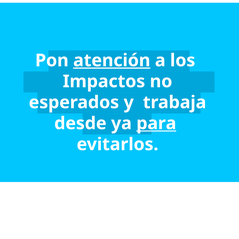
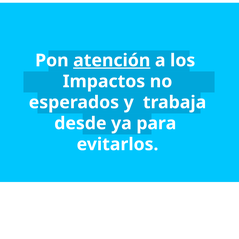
para underline: present -> none
